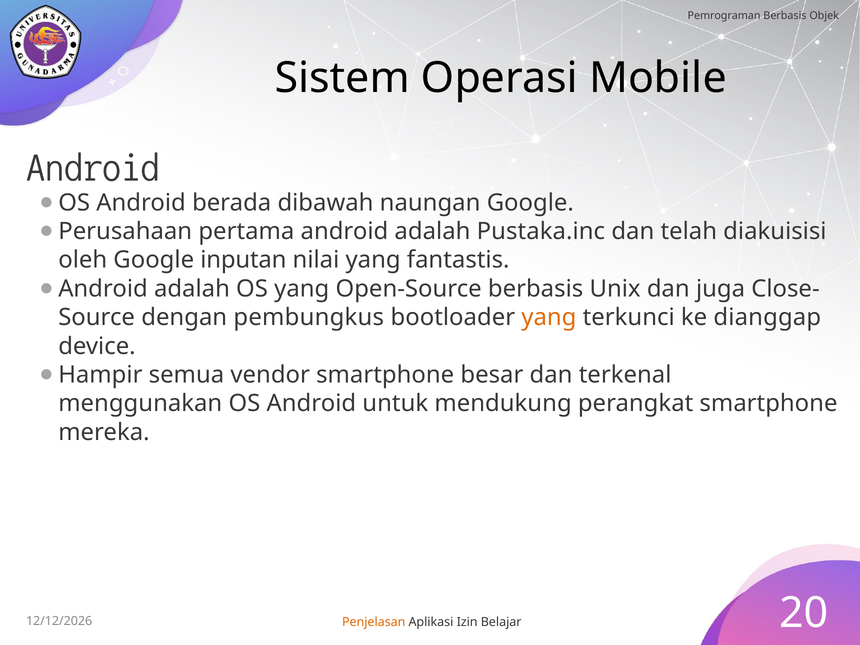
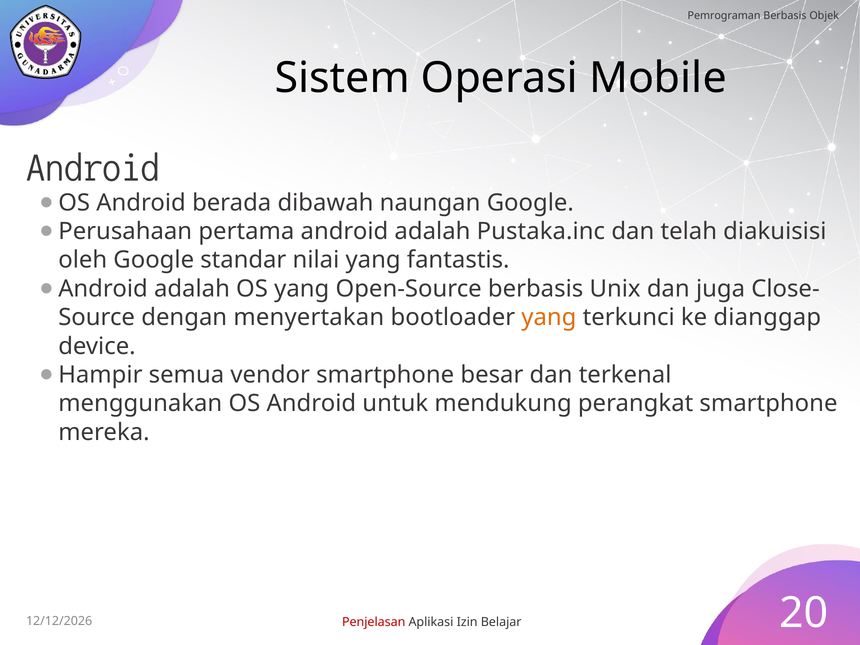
inputan: inputan -> standar
pembungkus: pembungkus -> menyertakan
Penjelasan colour: orange -> red
